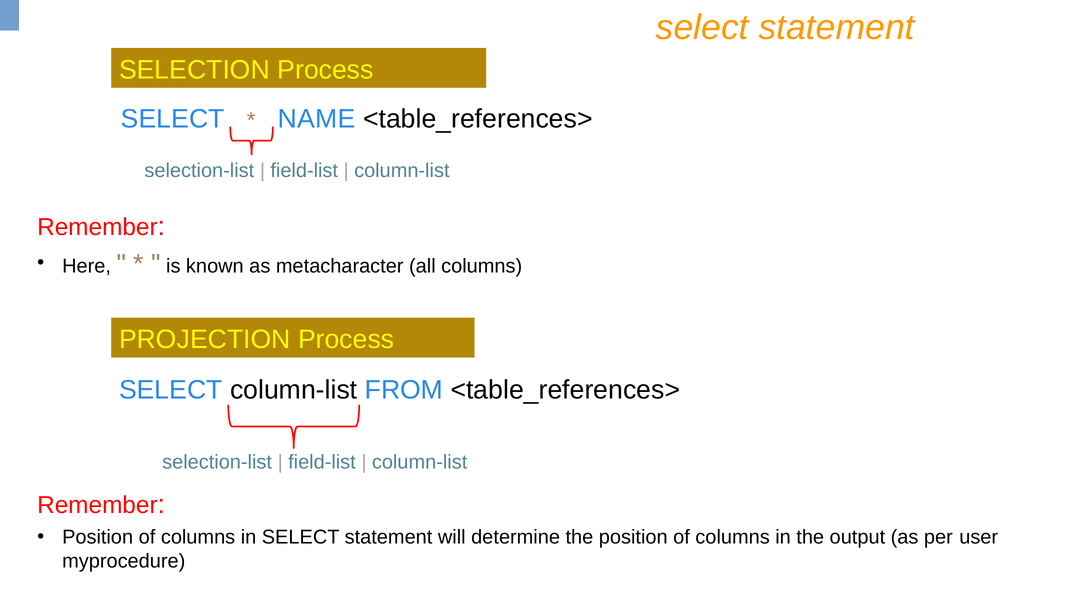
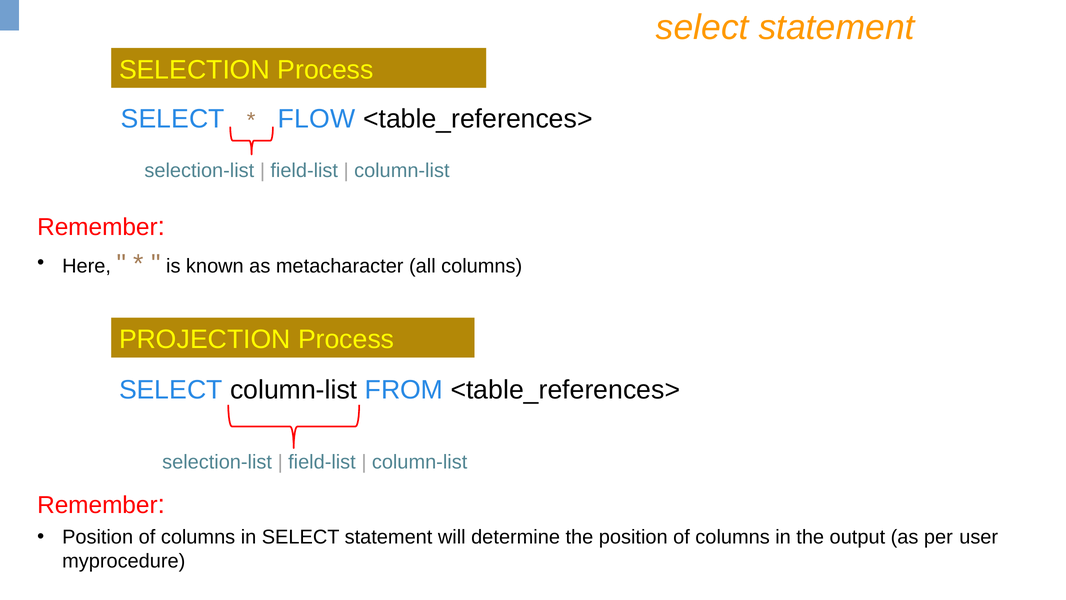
NAME: NAME -> FLOW
